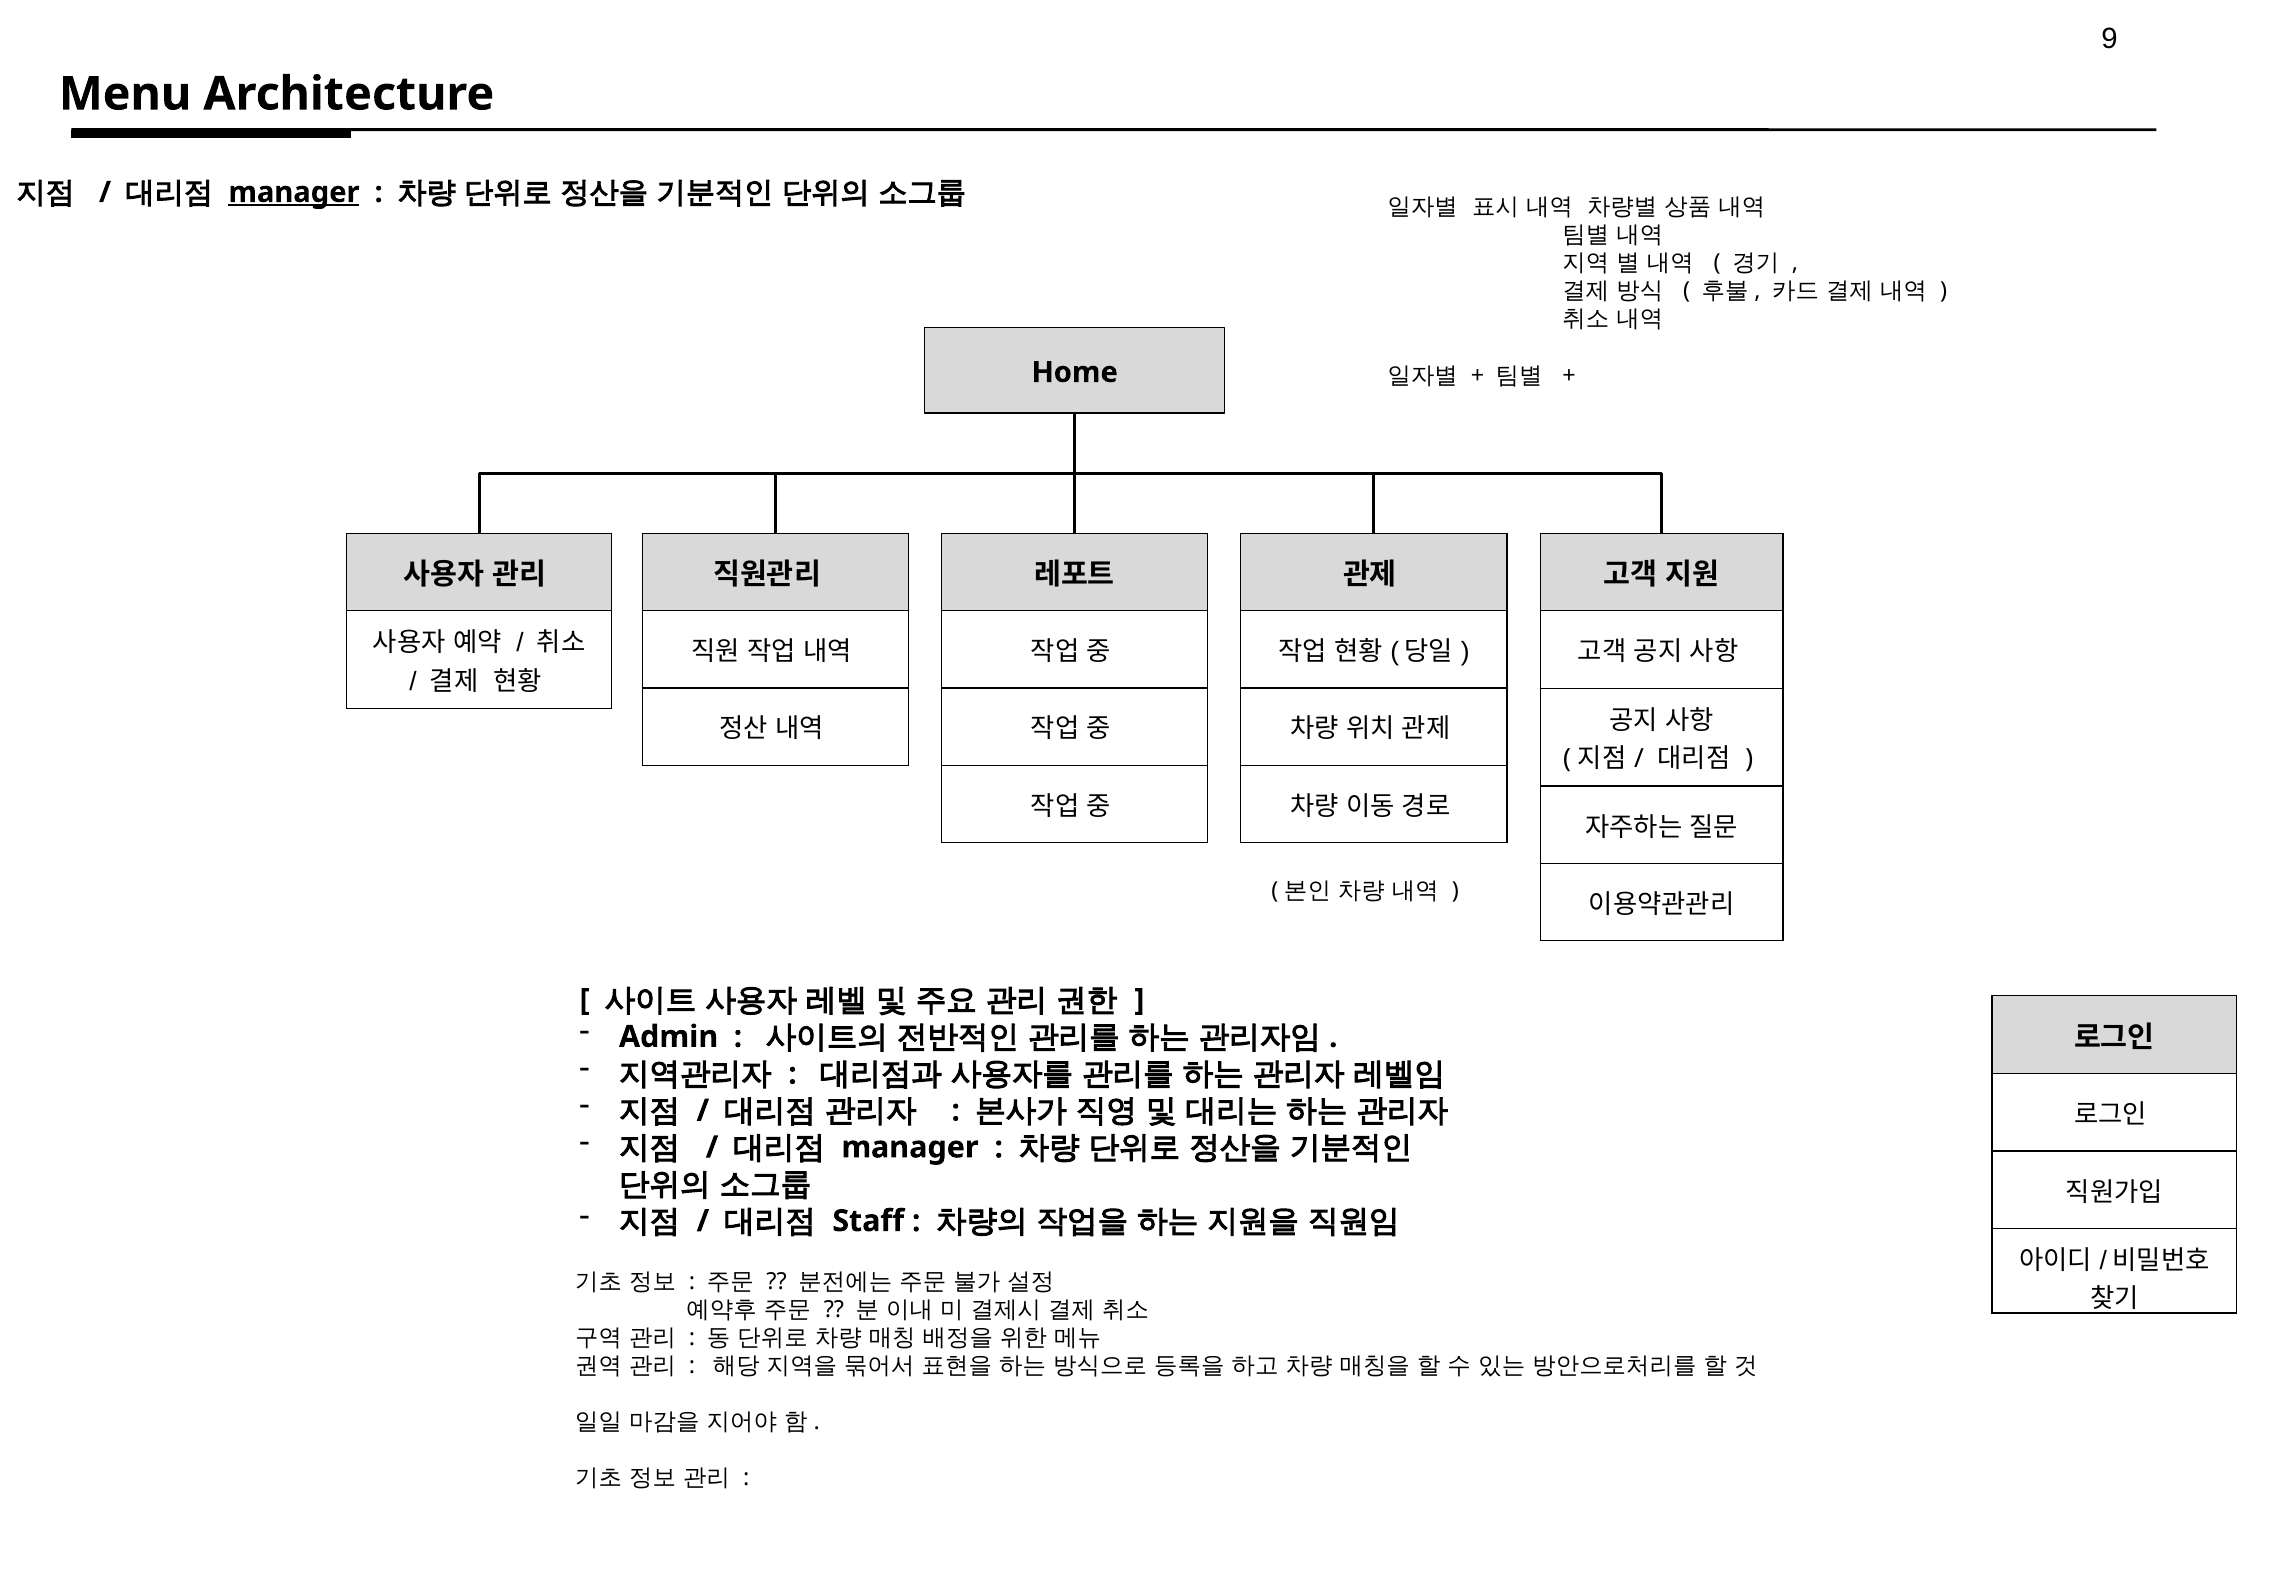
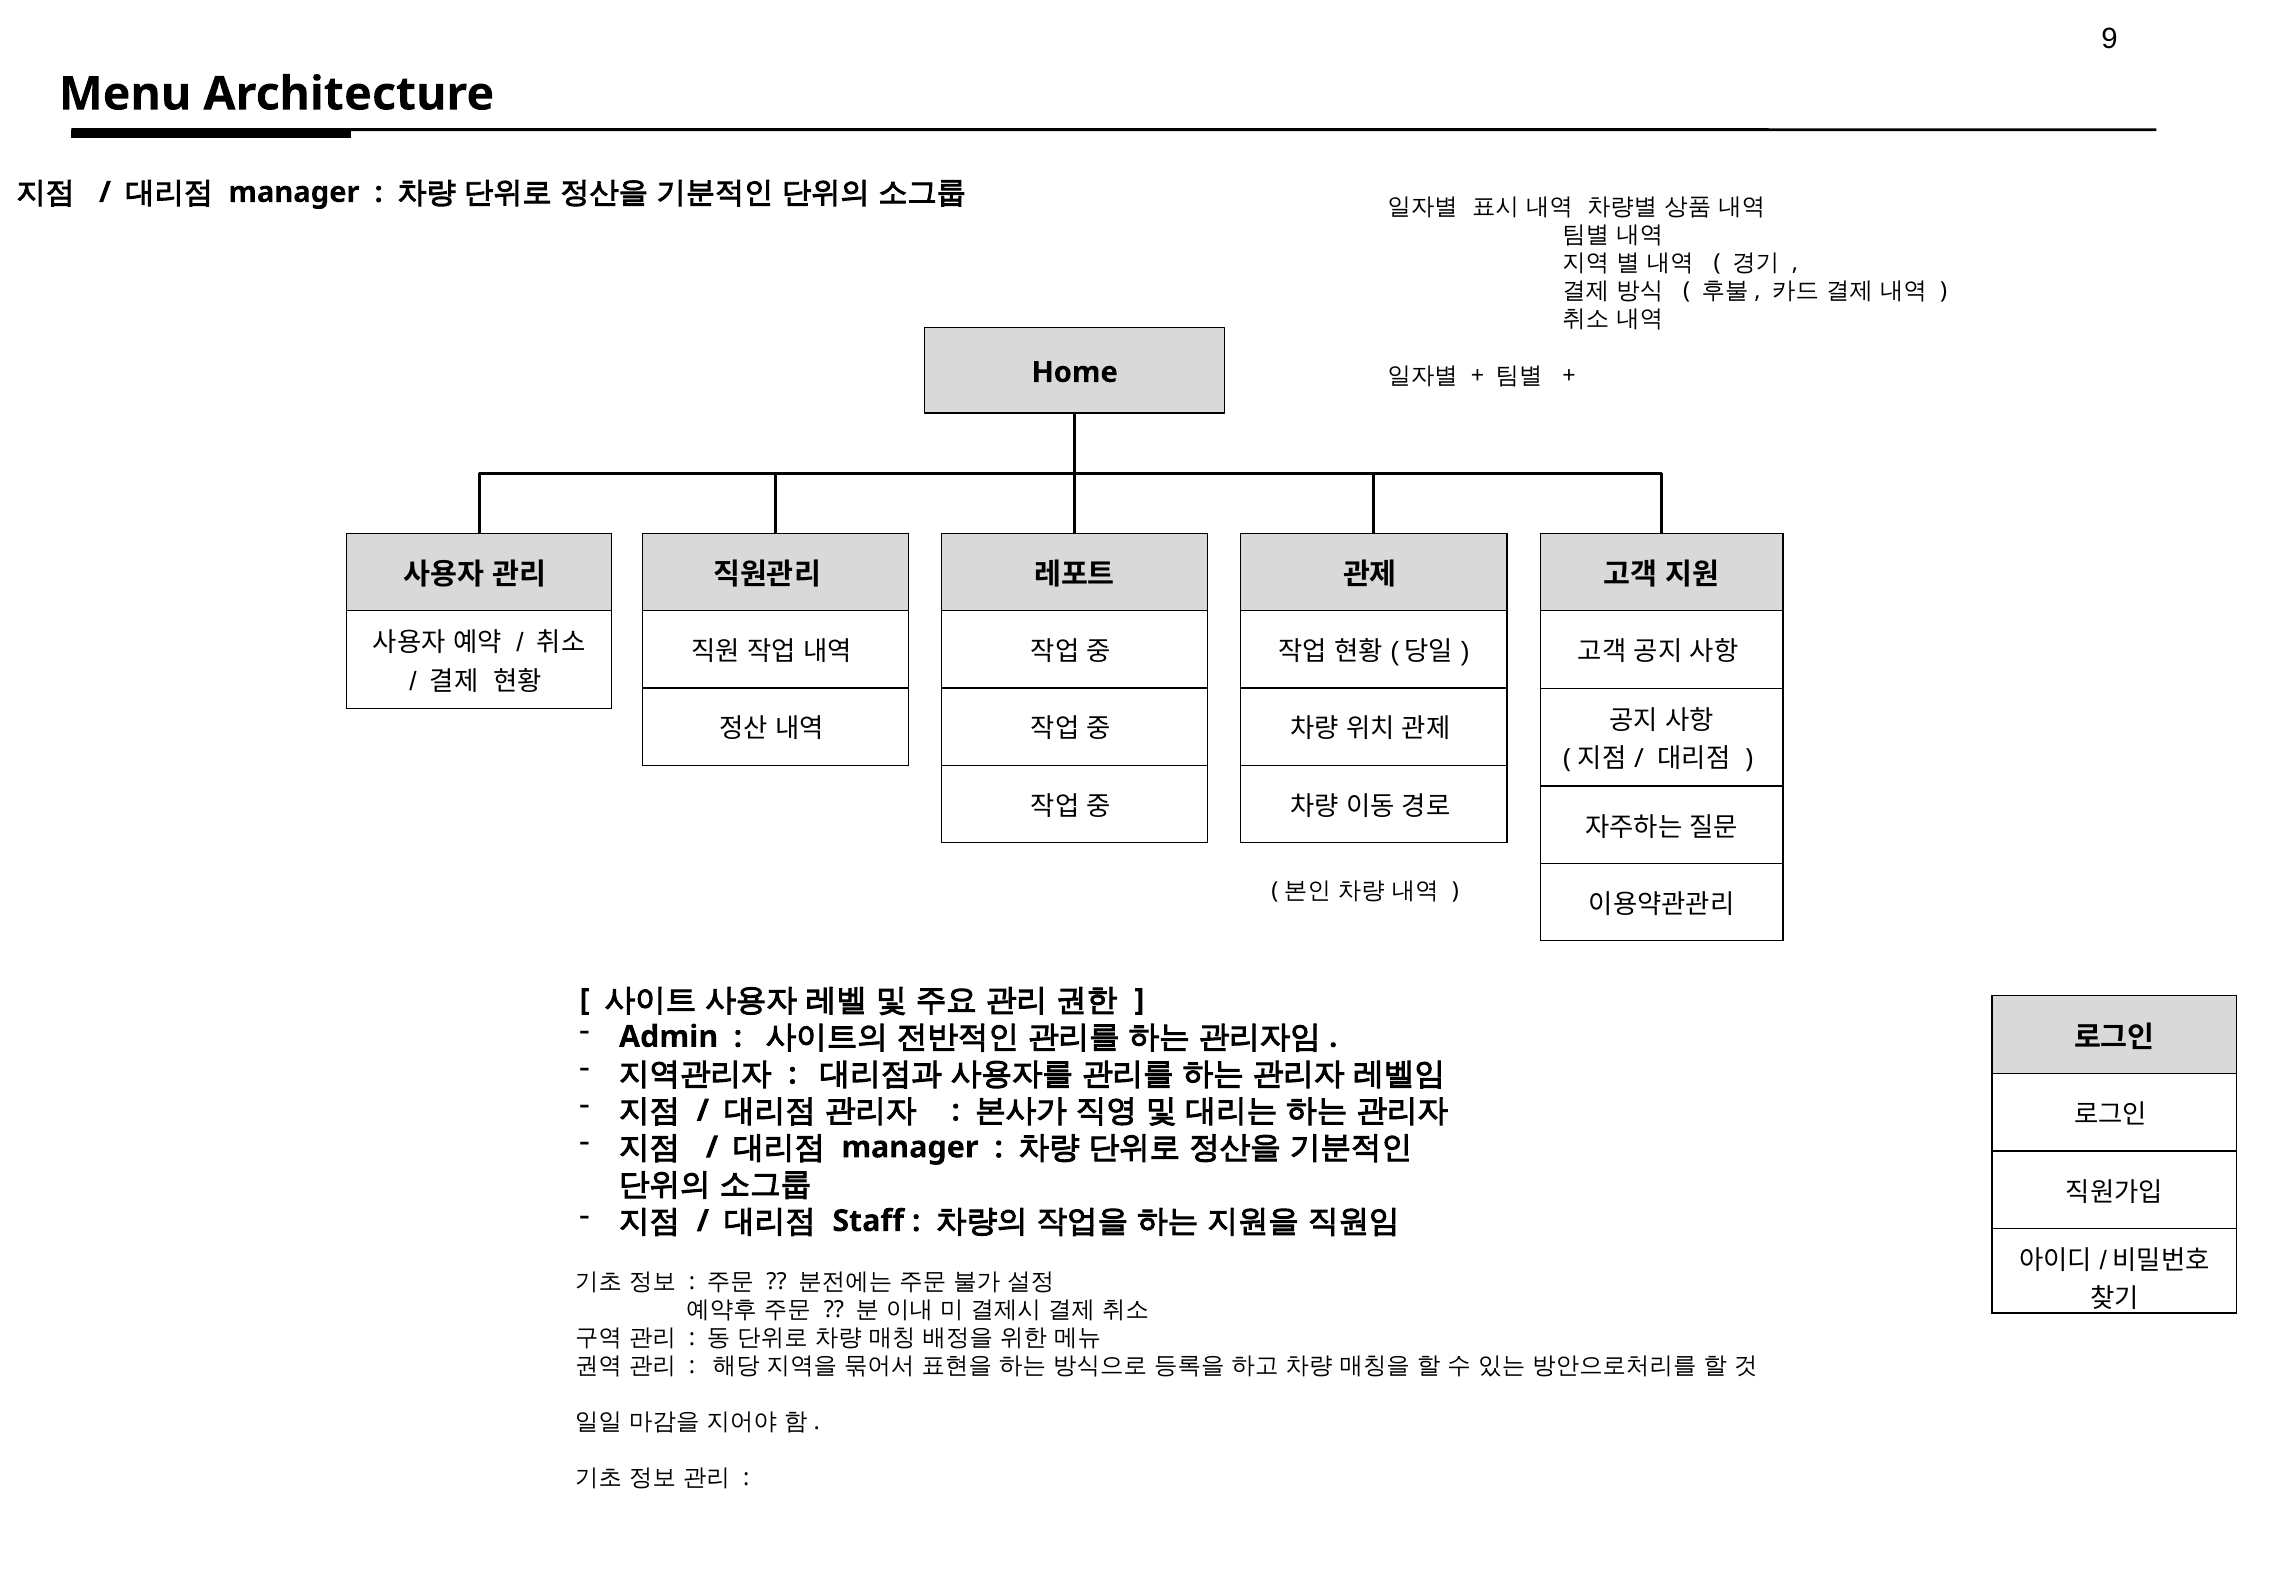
manager at (294, 192) underline: present -> none
